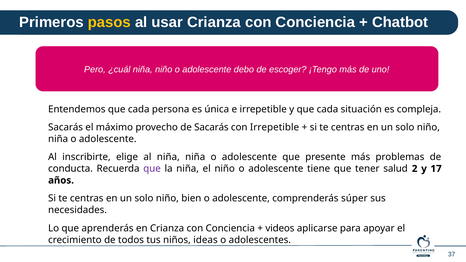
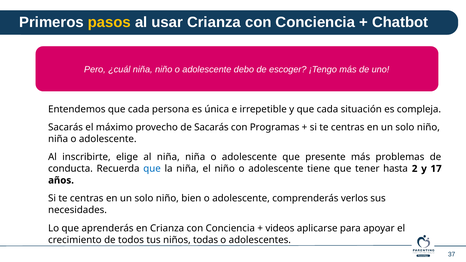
con Irrepetible: Irrepetible -> Programas
que at (152, 169) colour: purple -> blue
salud: salud -> hasta
súper: súper -> verlos
ideas: ideas -> todas
